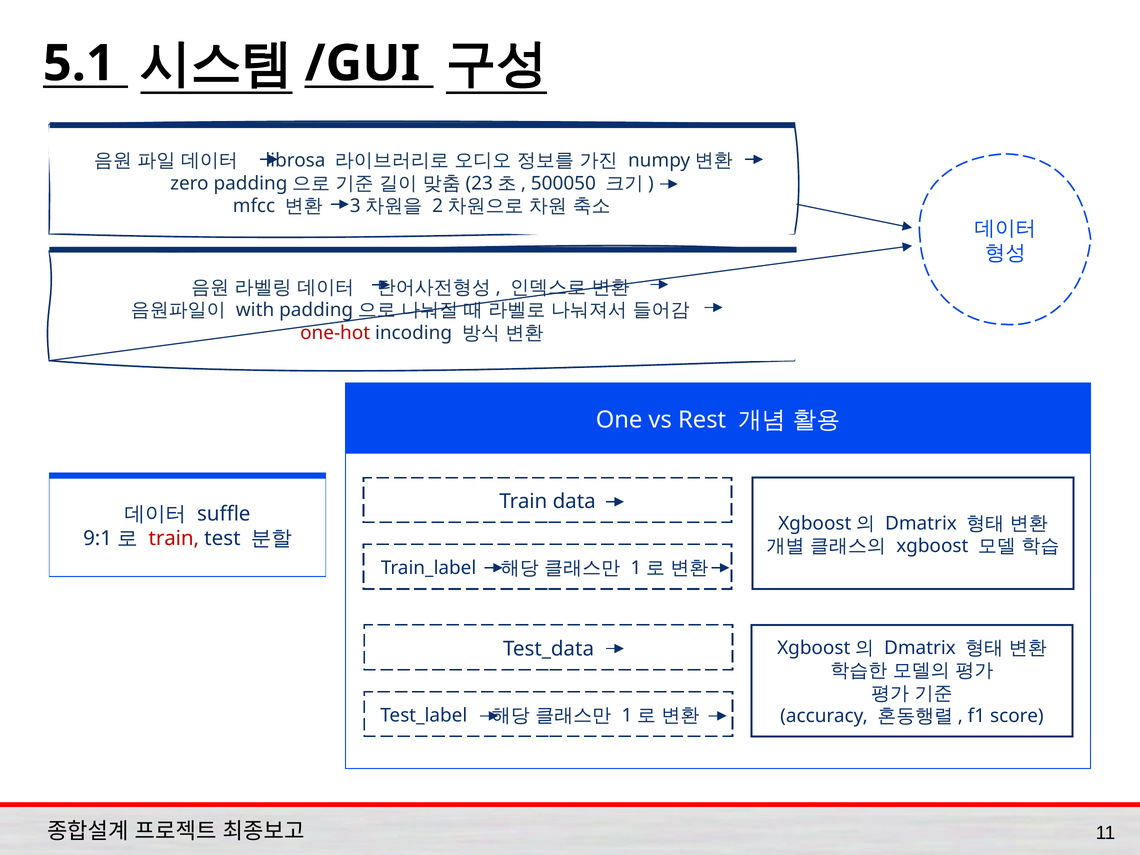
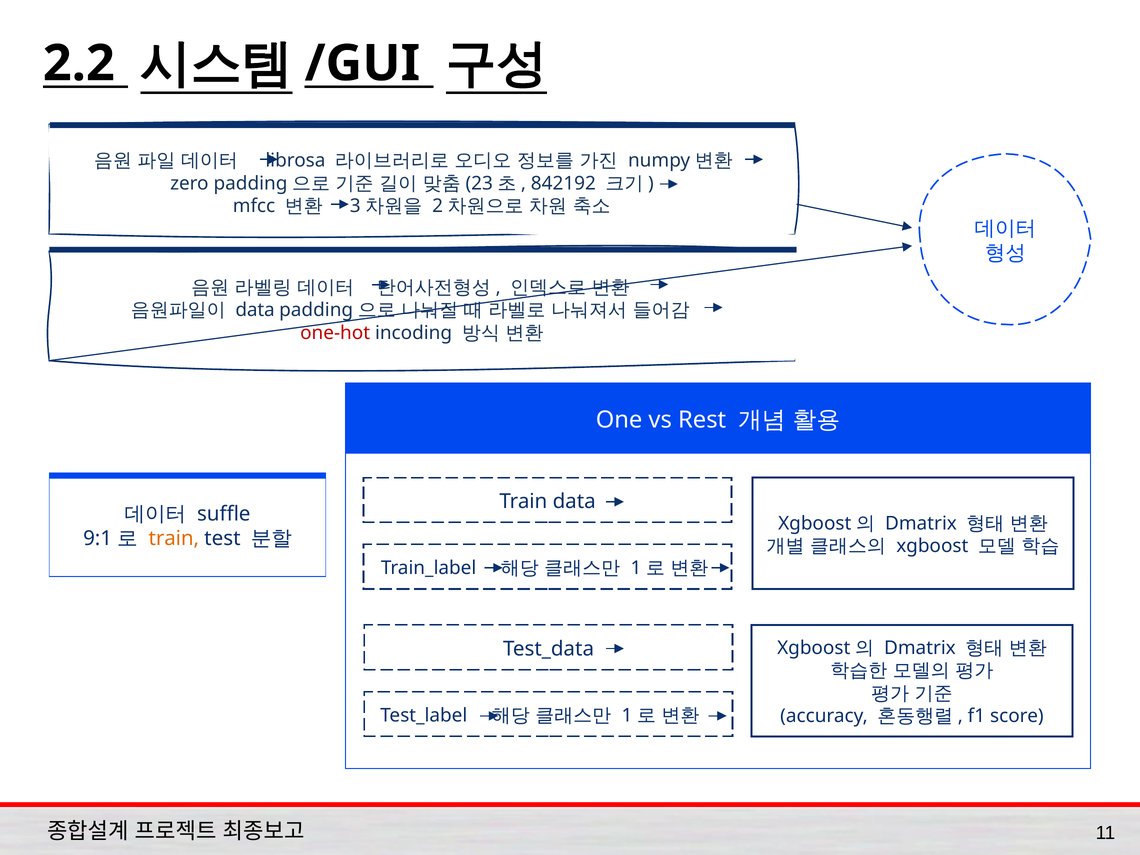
5.1: 5.1 -> 2.2
500050: 500050 -> 842192
with at (255, 310): with -> data
train at (174, 539) colour: red -> orange
